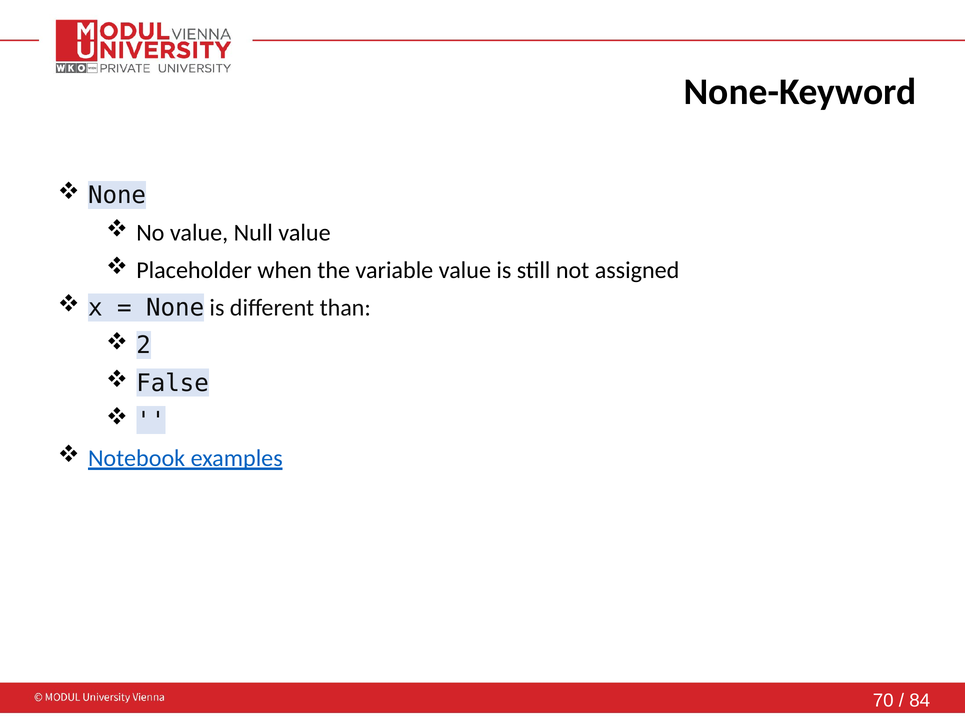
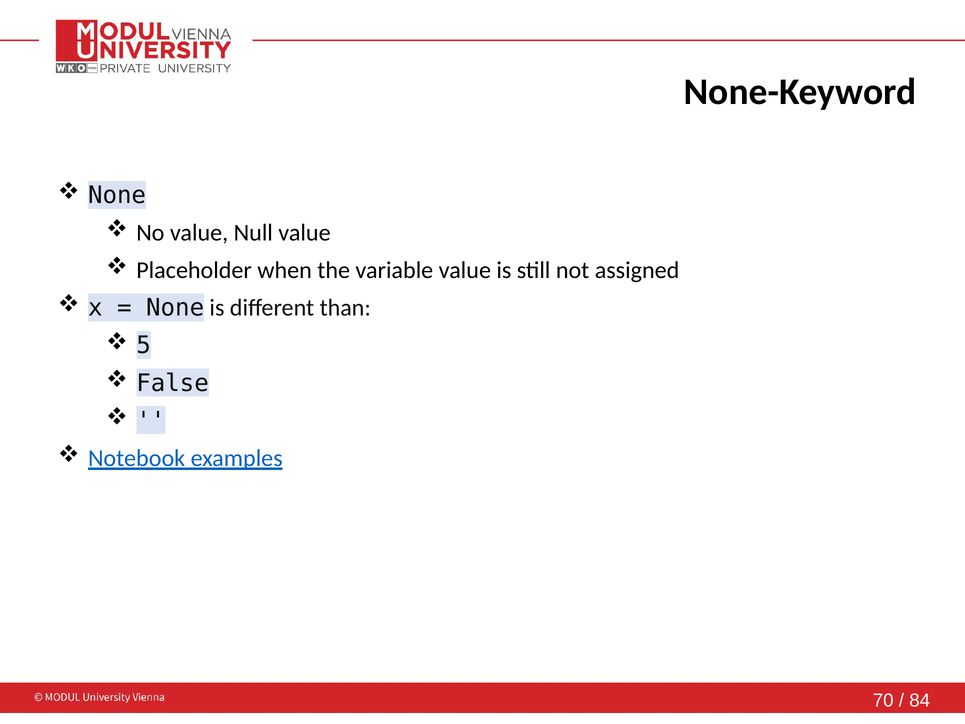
2: 2 -> 5
